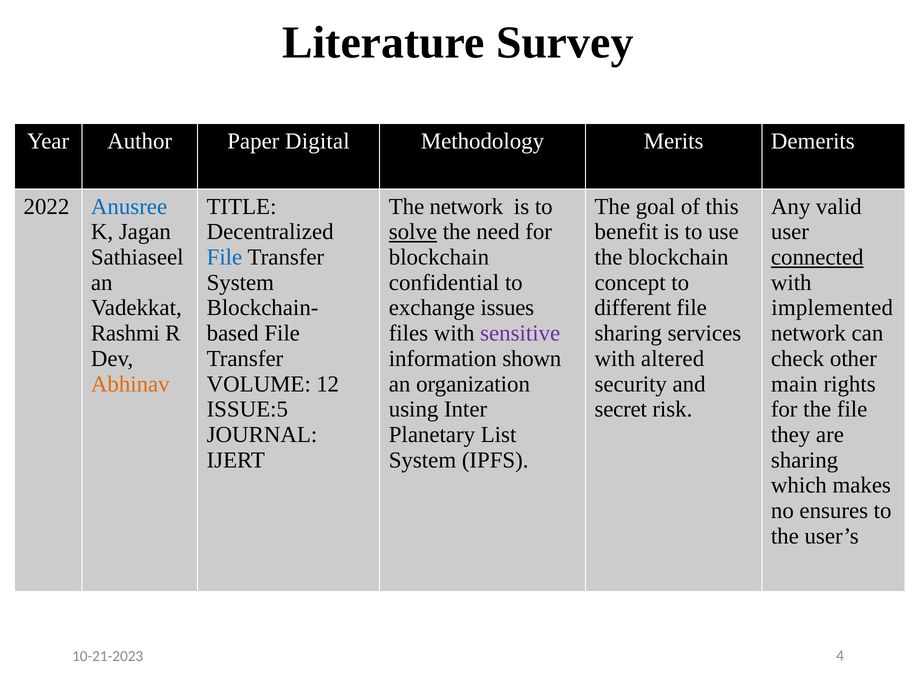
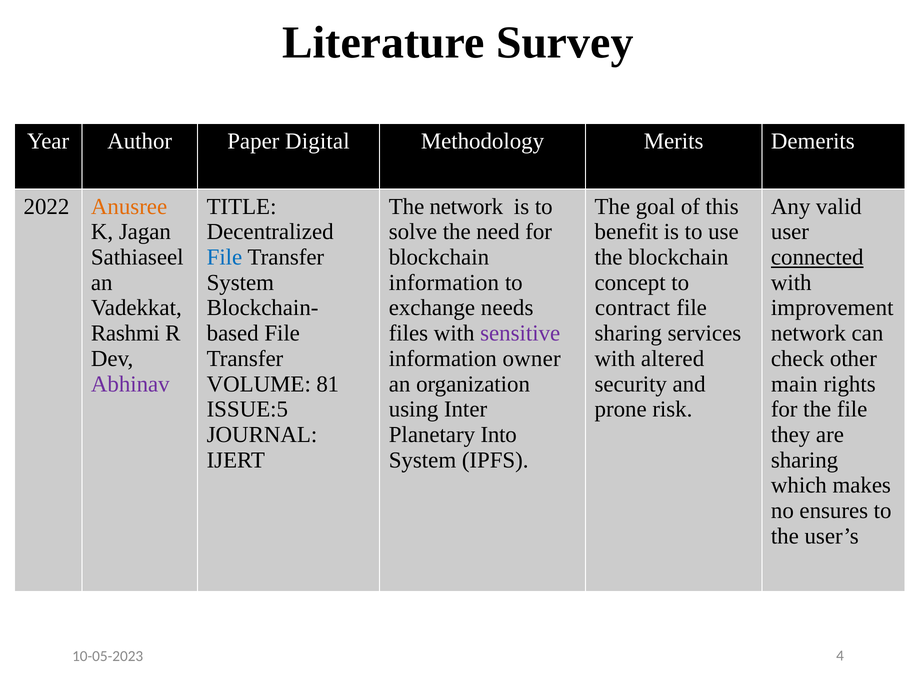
Anusree colour: blue -> orange
solve underline: present -> none
confidential at (444, 283): confidential -> information
issues: issues -> needs
different: different -> contract
implemented: implemented -> improvement
shown: shown -> owner
Abhinav colour: orange -> purple
12: 12 -> 81
secret: secret -> prone
List: List -> Into
10-21-2023: 10-21-2023 -> 10-05-2023
